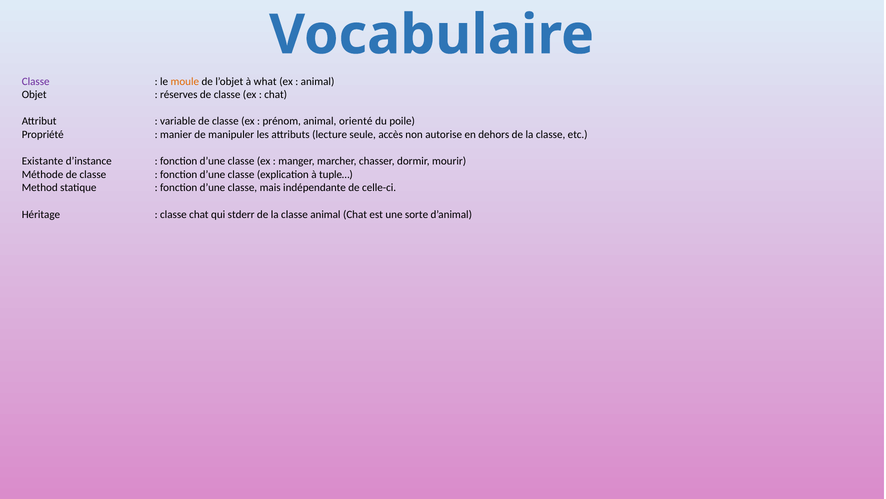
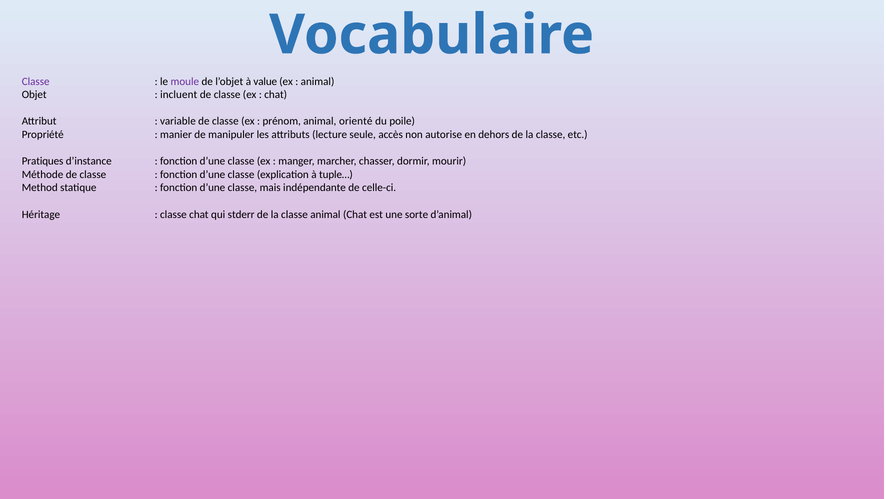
moule colour: orange -> purple
what: what -> value
réserves: réserves -> incluent
Existante: Existante -> Pratiques
